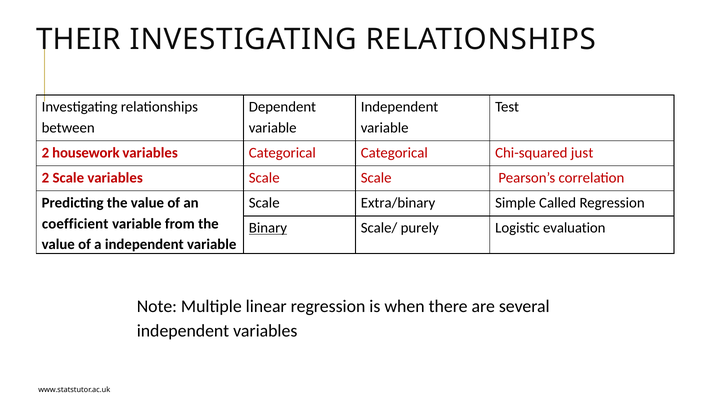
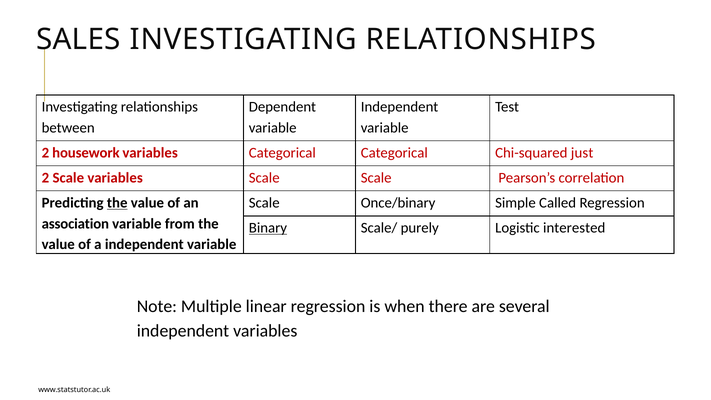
THEIR: THEIR -> SALES
the at (117, 203) underline: none -> present
Extra/binary: Extra/binary -> Once/binary
coefficient: coefficient -> association
evaluation: evaluation -> interested
